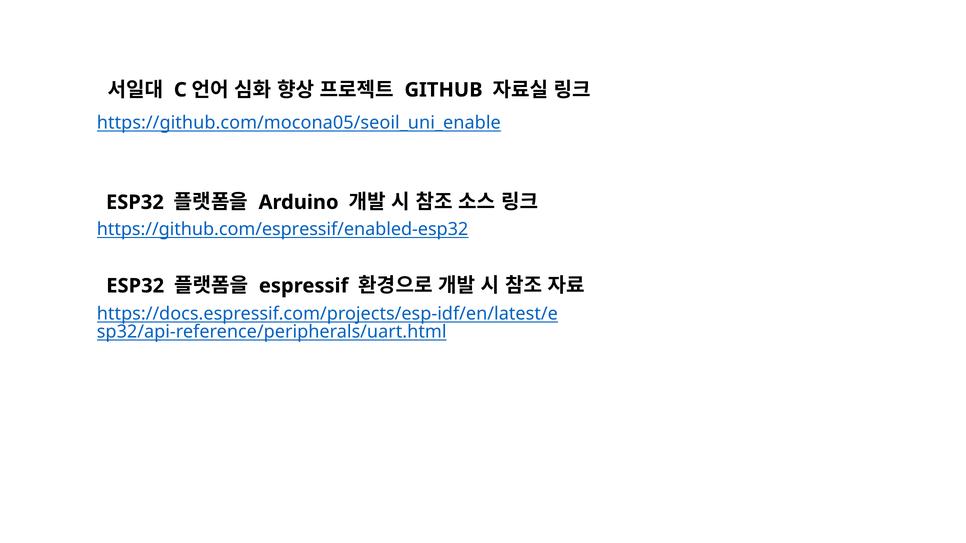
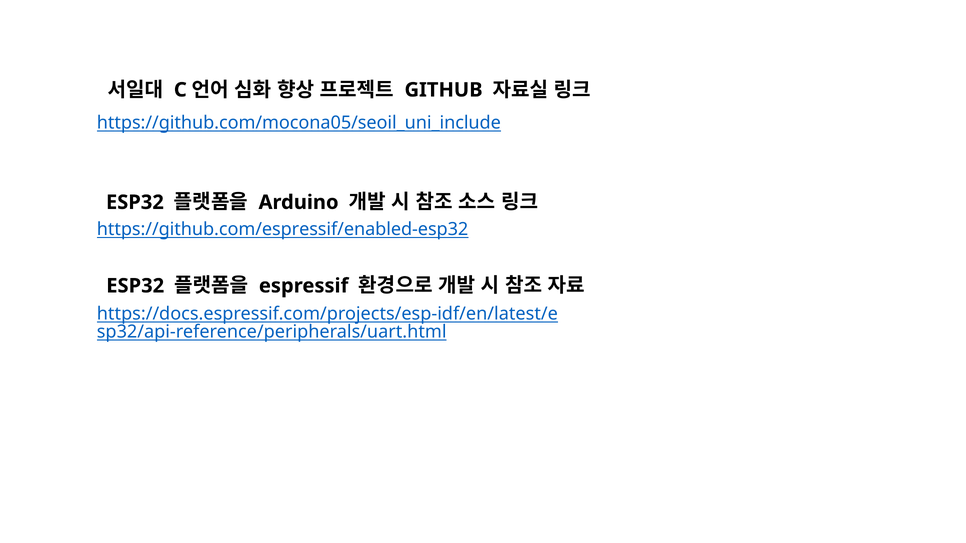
https://github.com/mocona05/seoil_uni_enable: https://github.com/mocona05/seoil_uni_enable -> https://github.com/mocona05/seoil_uni_include
